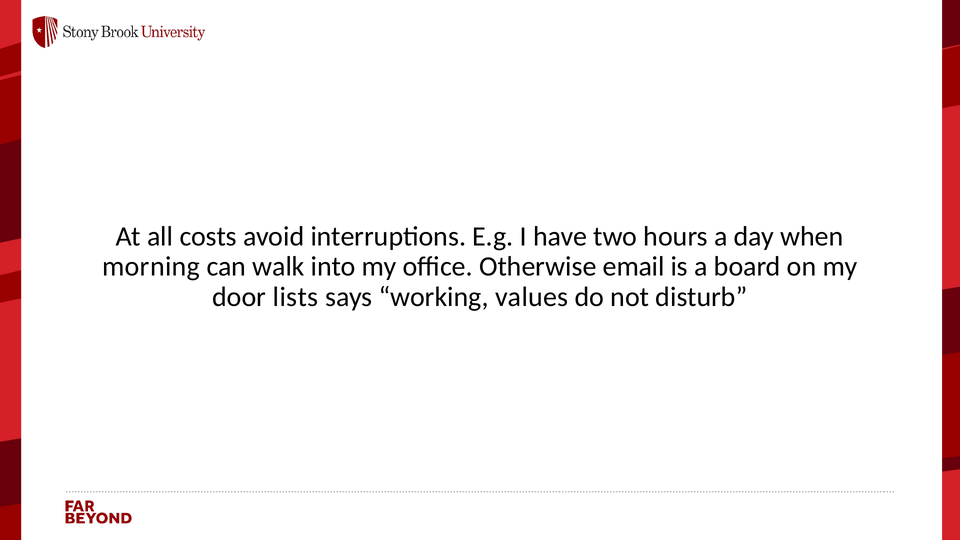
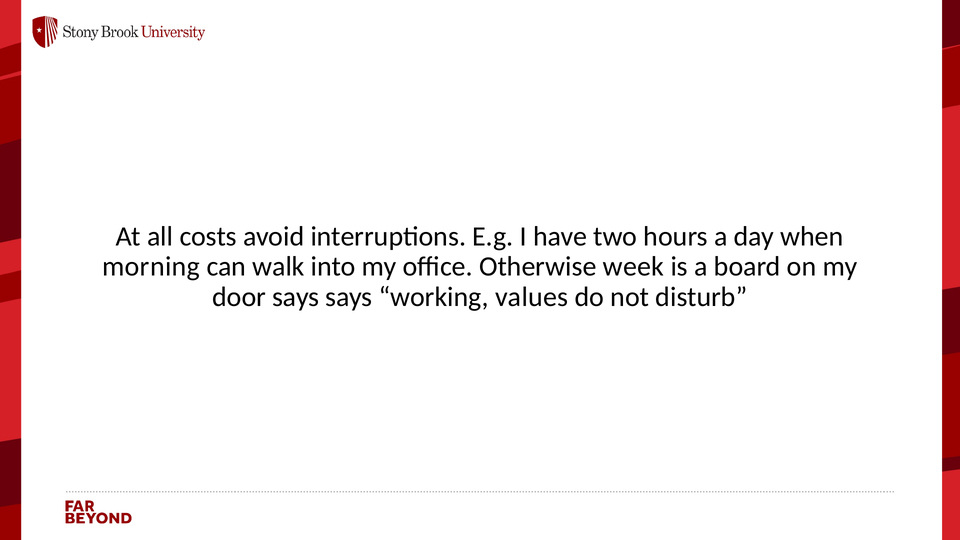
email: email -> week
door lists: lists -> says
